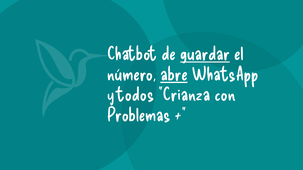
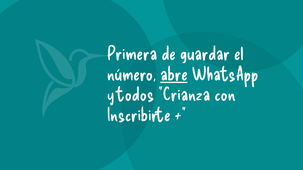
Chatbot: Chatbot -> Primera
guardar underline: present -> none
Problemas: Problemas -> Inscribirte
